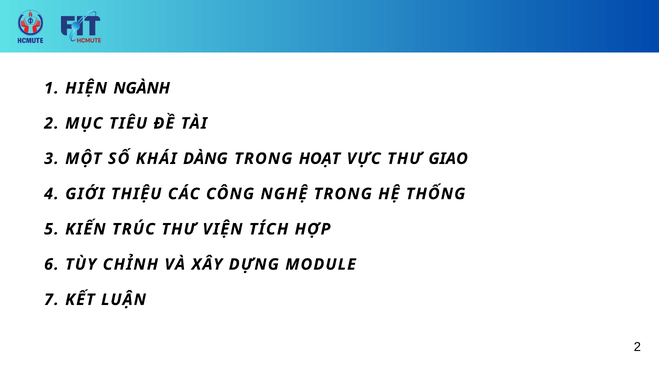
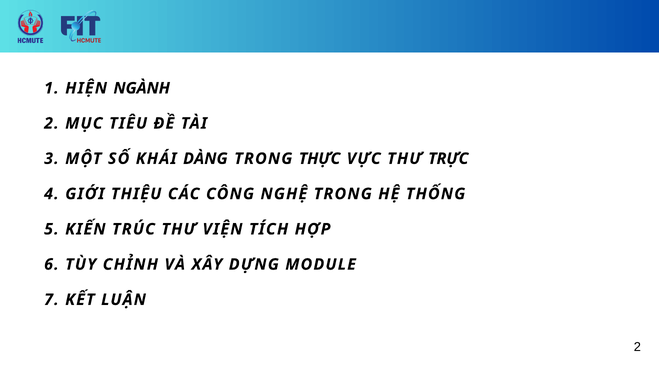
HOẠT: HOẠT -> THỰC
GIAO: GIAO -> TRỰC
